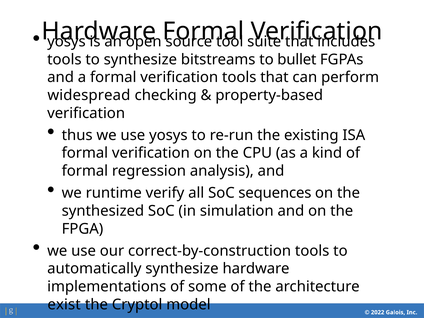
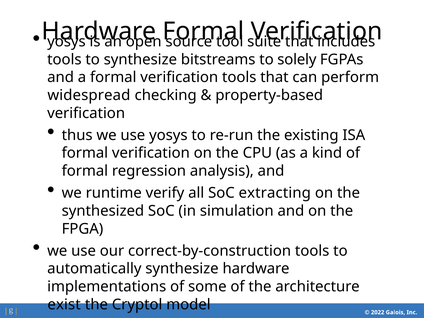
bullet: bullet -> solely
sequences: sequences -> extracting
